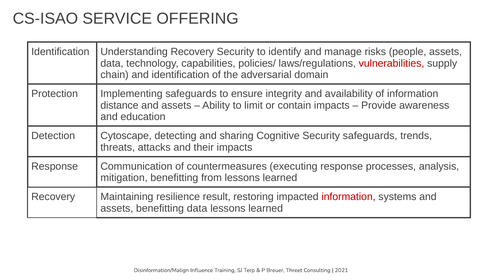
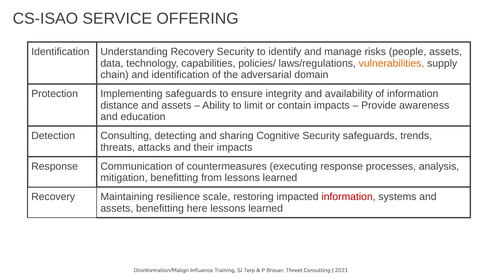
vulnerabilities colour: red -> orange
Detection Cytoscape: Cytoscape -> Consulting
result: result -> scale
benefitting data: data -> here
